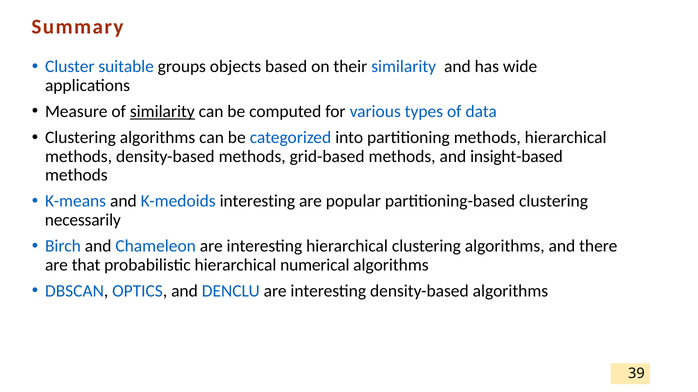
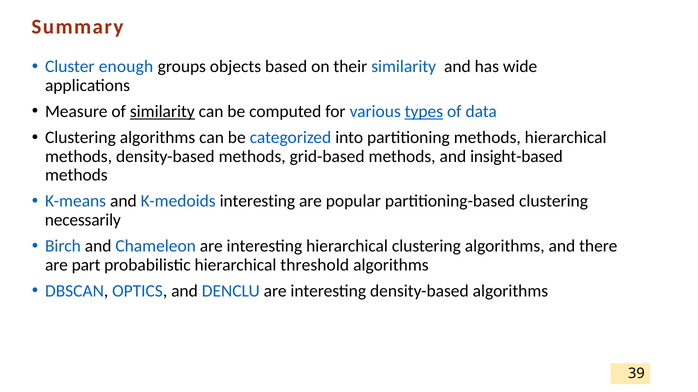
suitable: suitable -> enough
types underline: none -> present
that: that -> part
numerical: numerical -> threshold
